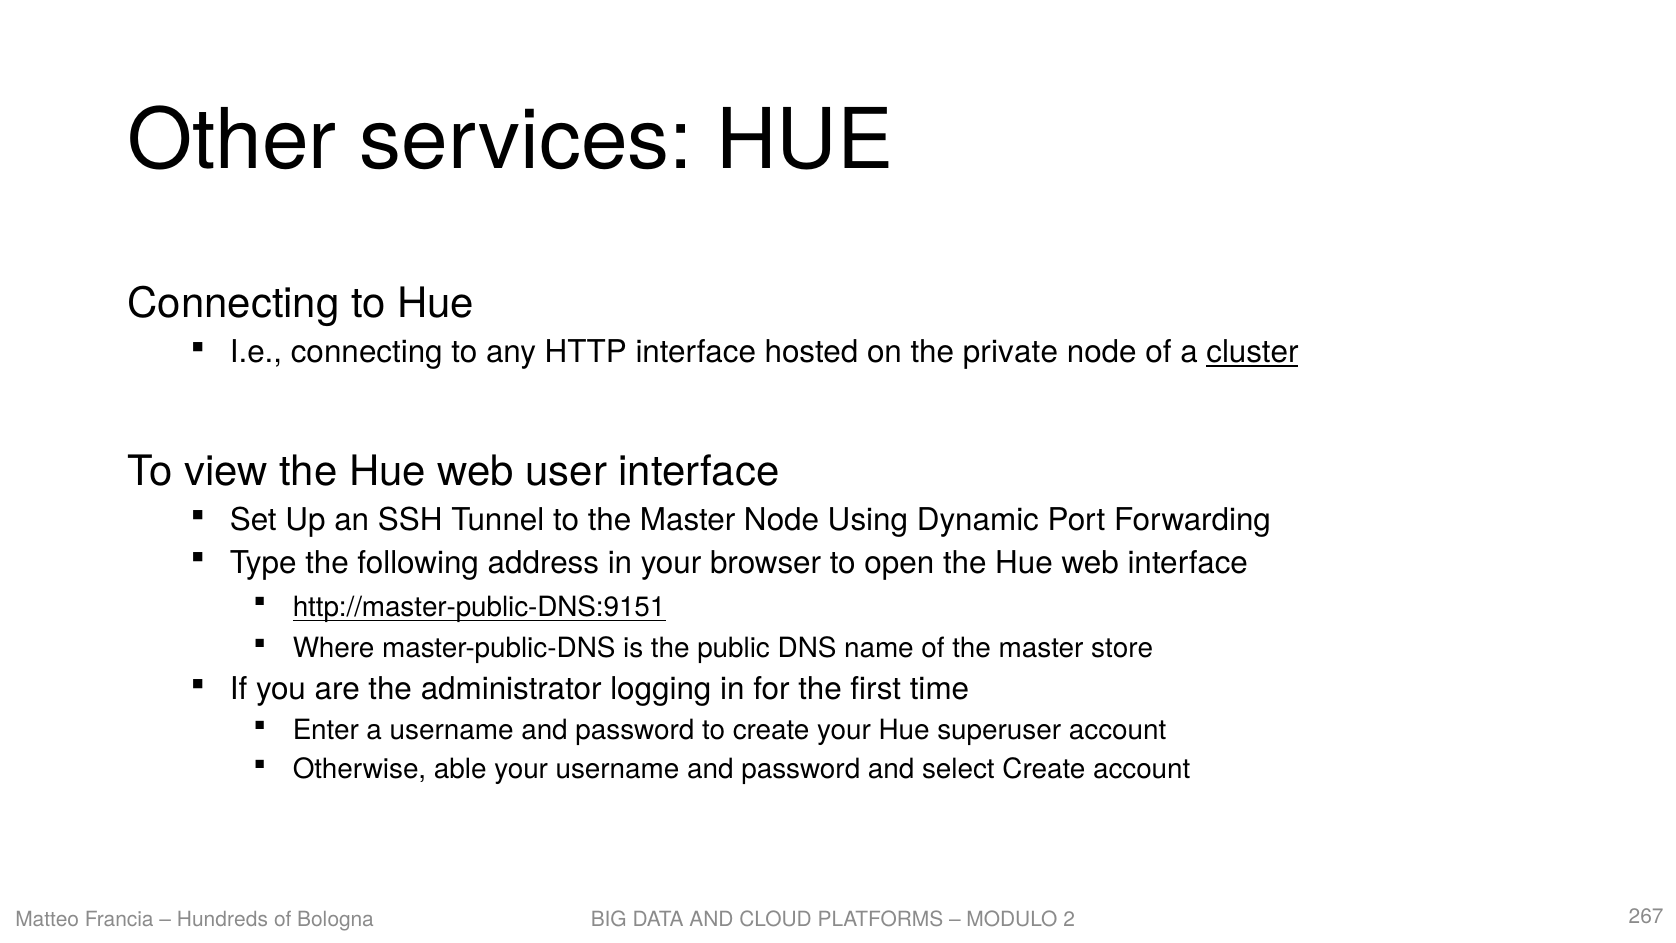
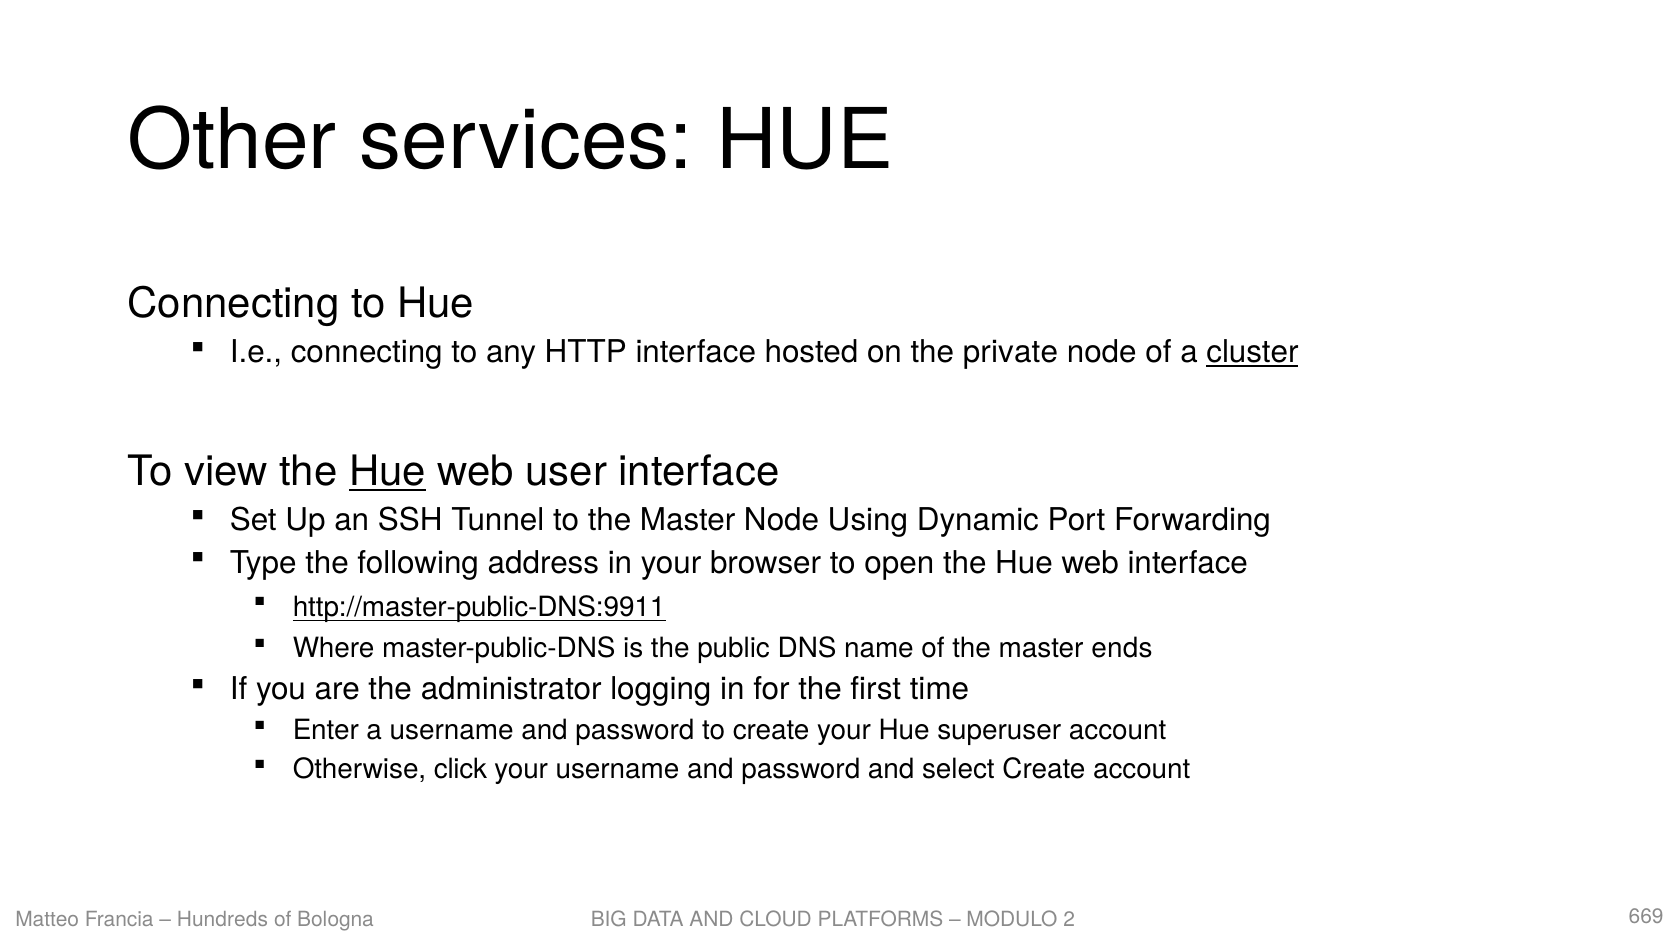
Hue at (388, 472) underline: none -> present
http://master-public-DNS:9151: http://master-public-DNS:9151 -> http://master-public-DNS:9911
store: store -> ends
able: able -> click
267: 267 -> 669
